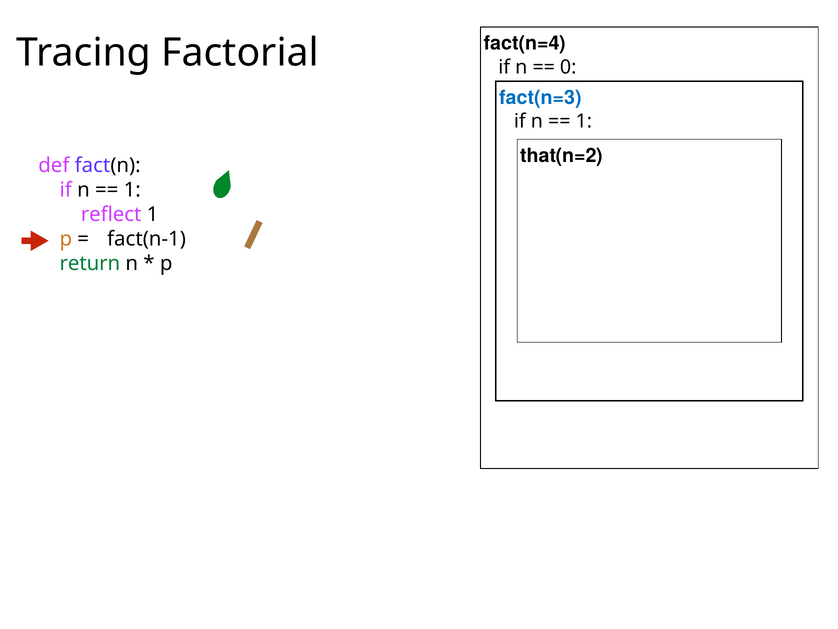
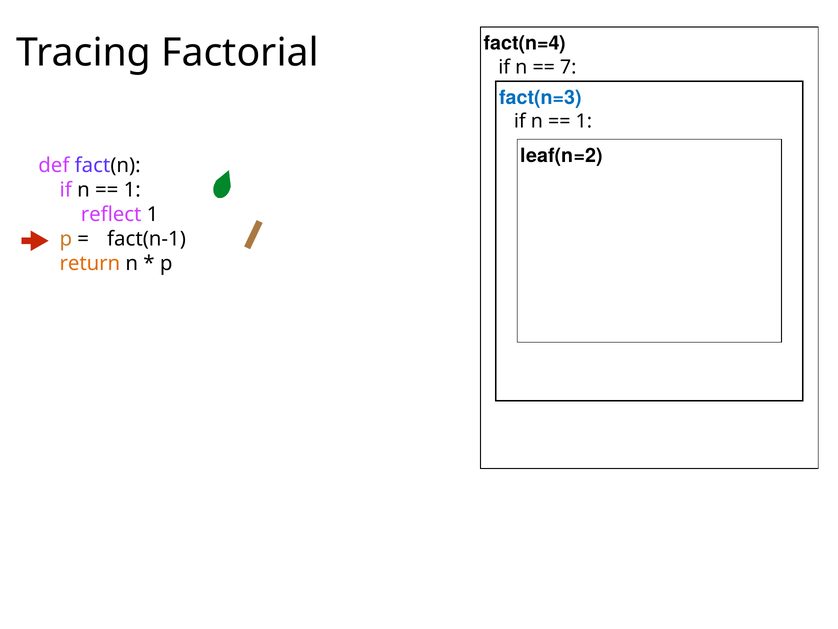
0: 0 -> 7
that(n=2: that(n=2 -> leaf(n=2
return colour: green -> orange
